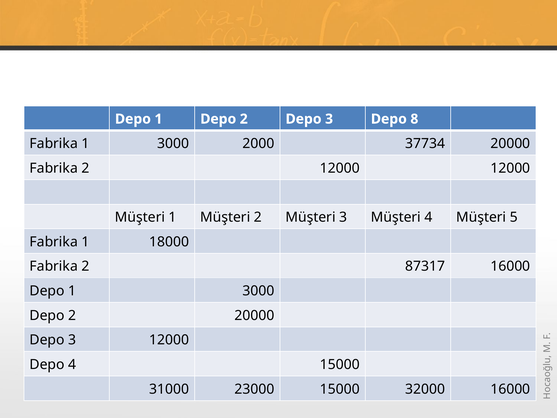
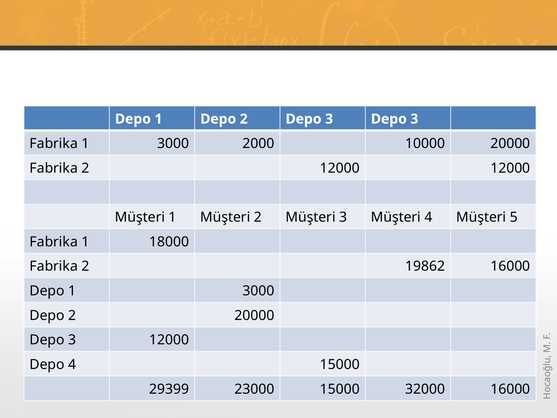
3 Depo 8: 8 -> 3
37734: 37734 -> 10000
87317: 87317 -> 19862
31000: 31000 -> 29399
